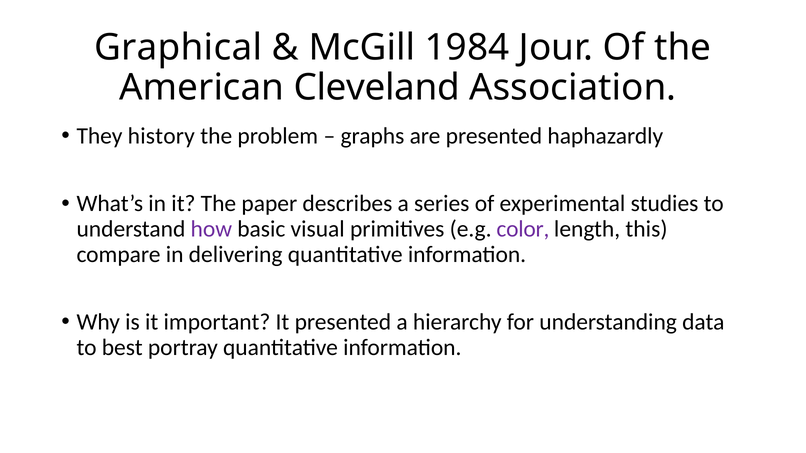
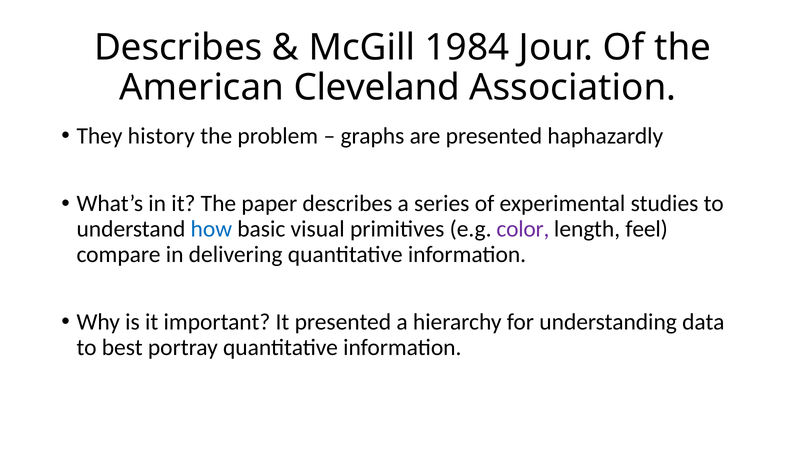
Graphical at (178, 48): Graphical -> Describes
how colour: purple -> blue
this: this -> feel
